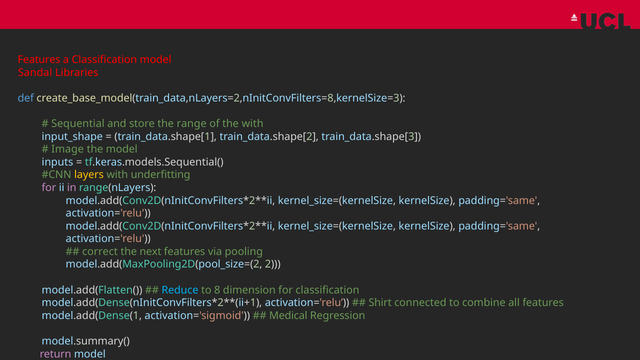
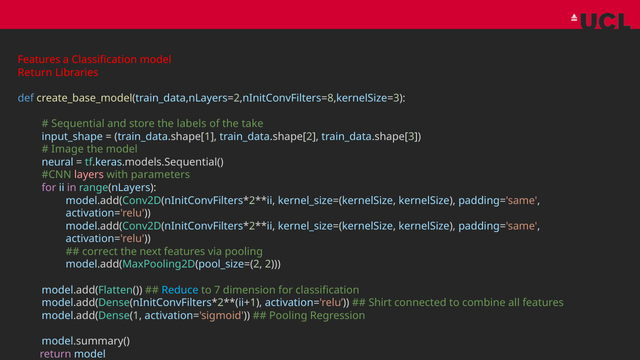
Sandal at (35, 73): Sandal -> Return
range: range -> labels
the with: with -> take
inputs: inputs -> neural
layers colour: yellow -> pink
underfitting: underfitting -> parameters
8: 8 -> 7
Medical at (288, 316): Medical -> Pooling
